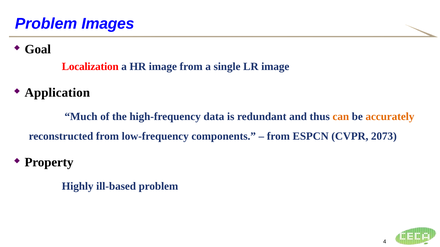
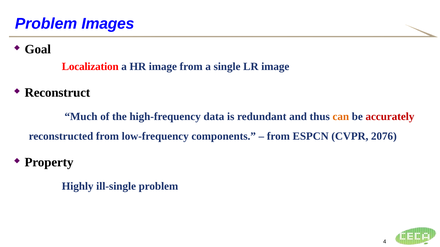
Application: Application -> Reconstruct
accurately colour: orange -> red
2073: 2073 -> 2076
ill-based: ill-based -> ill-single
